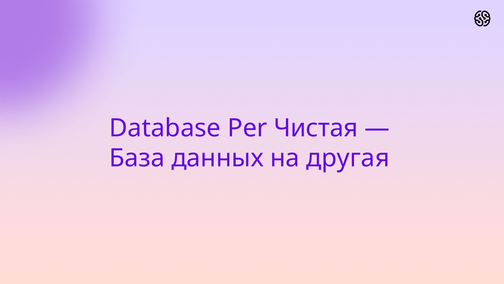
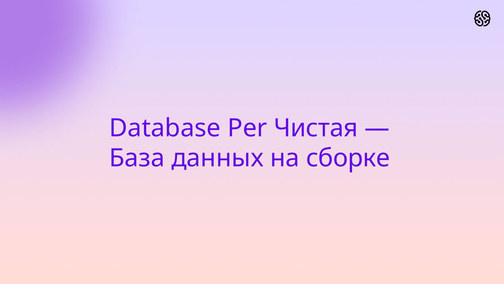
другая: другая -> сборке
